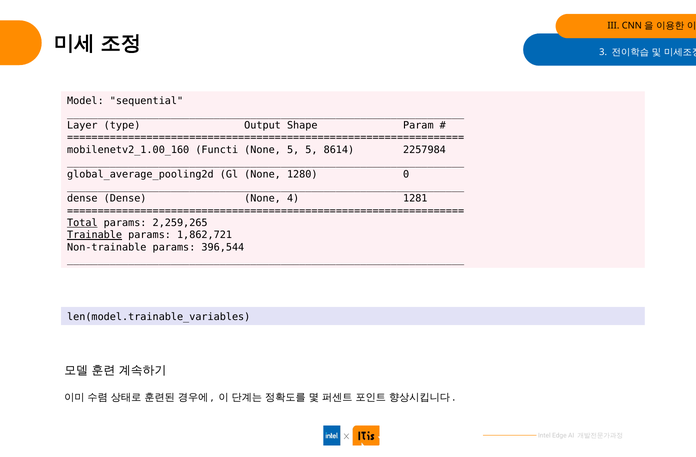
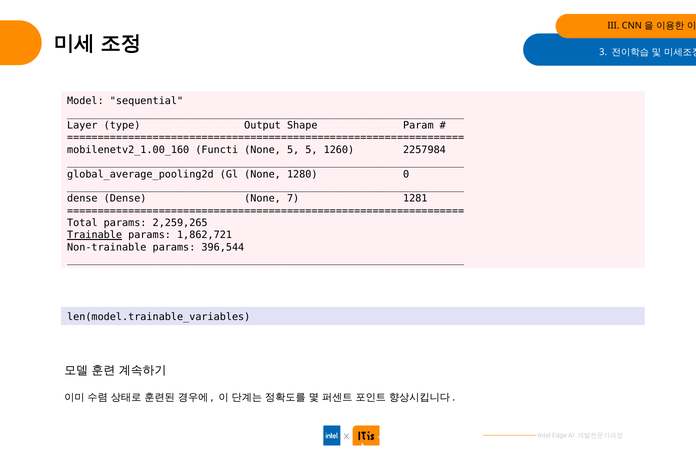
8614: 8614 -> 1260
4: 4 -> 7
Total underline: present -> none
